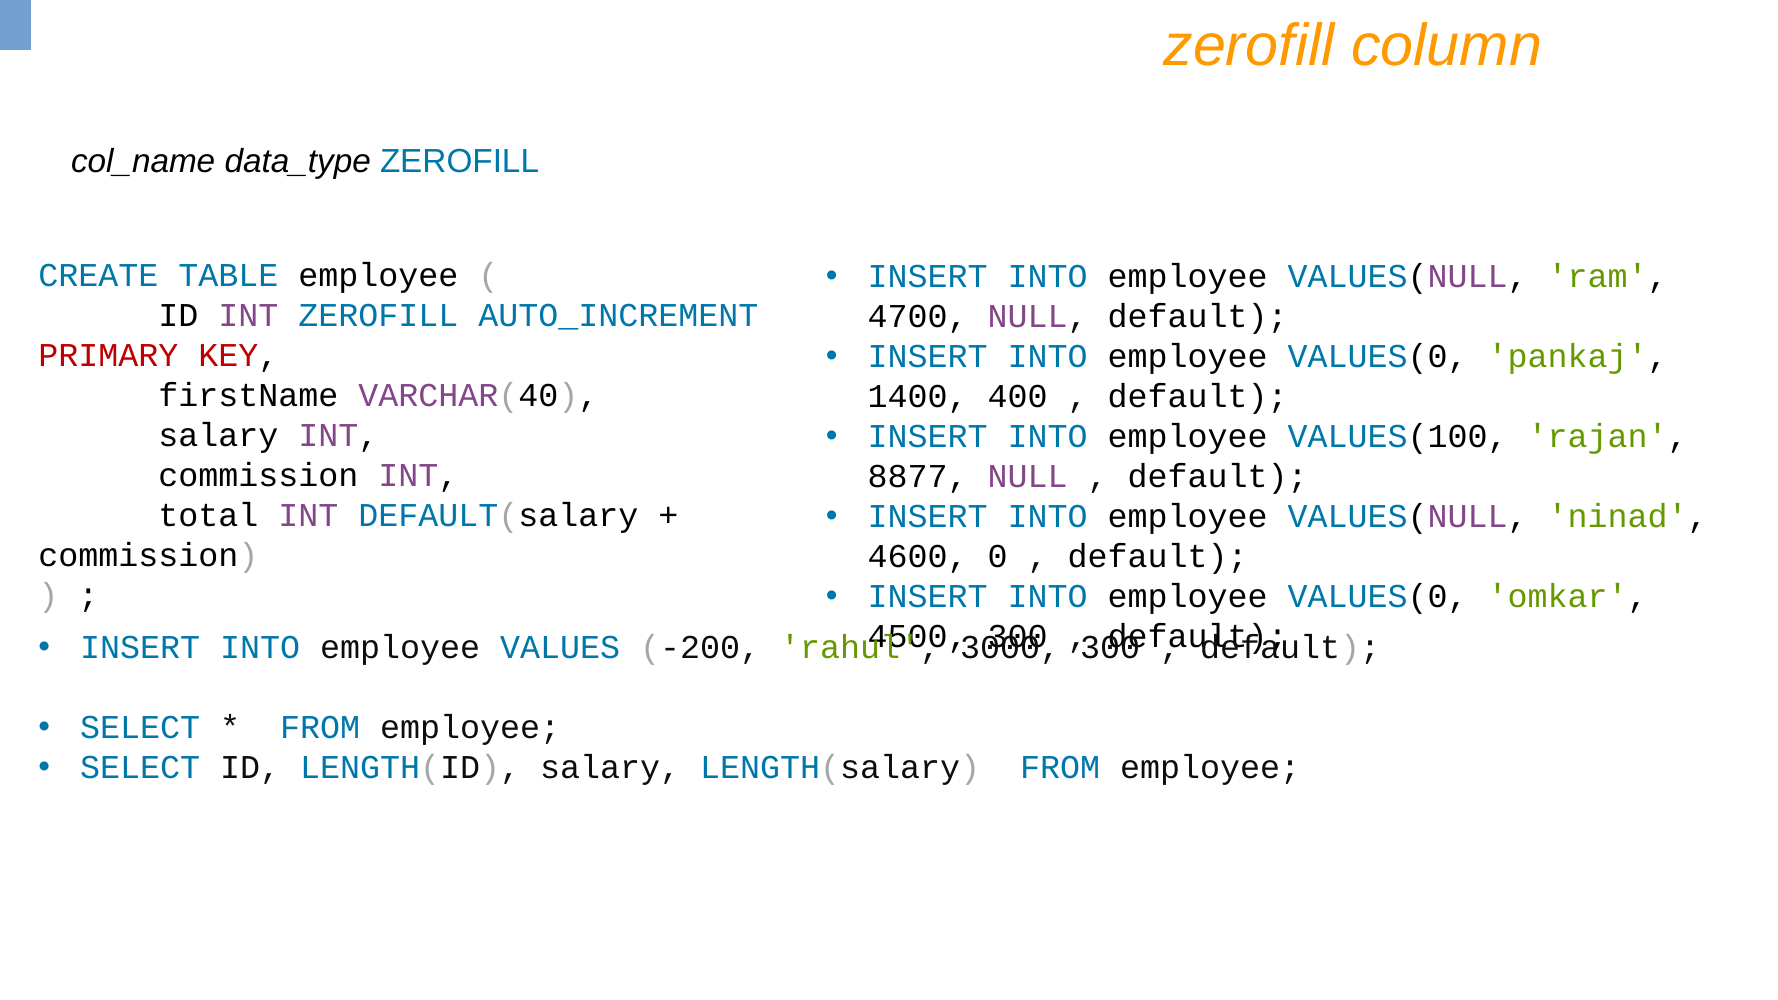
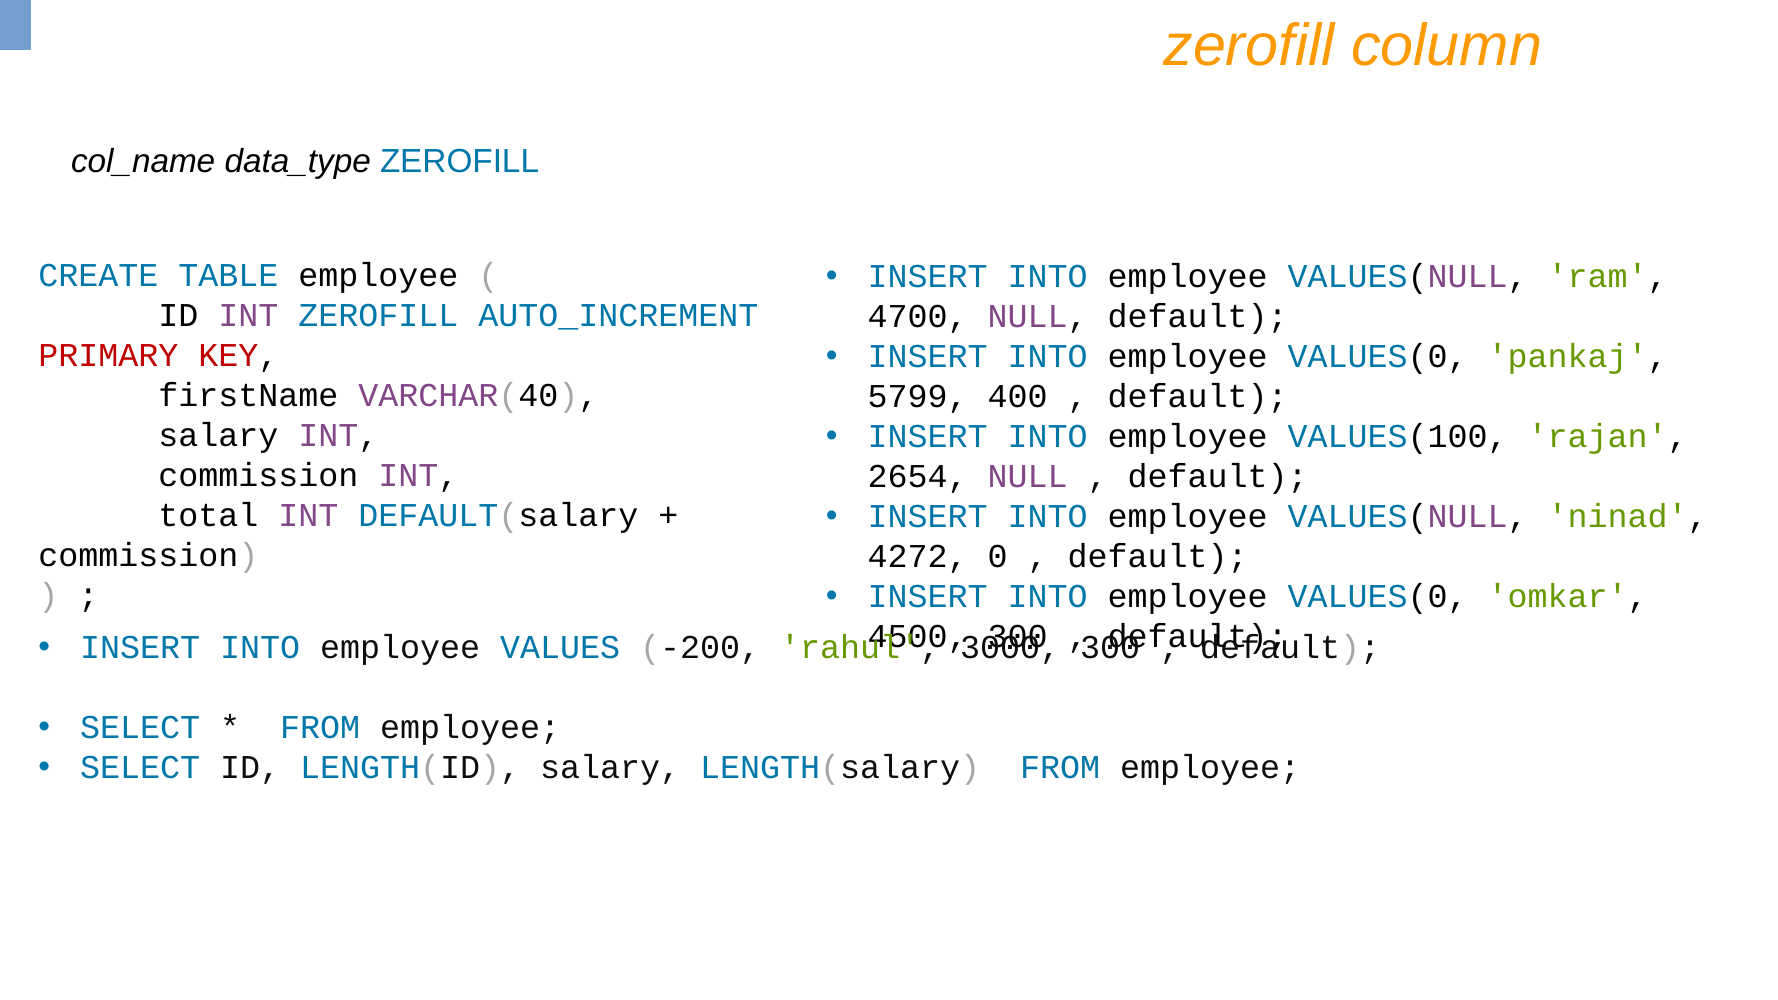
1400: 1400 -> 5799
8877: 8877 -> 2654
4600: 4600 -> 4272
